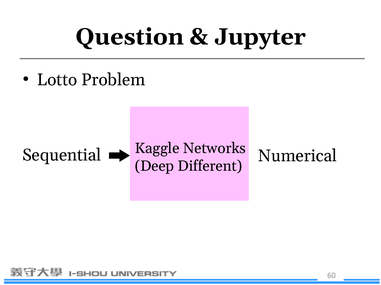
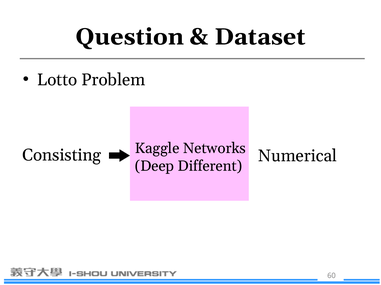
Jupyter: Jupyter -> Dataset
Sequential: Sequential -> Consisting
